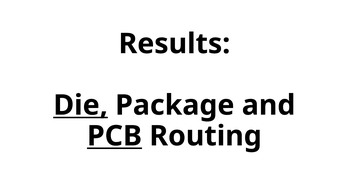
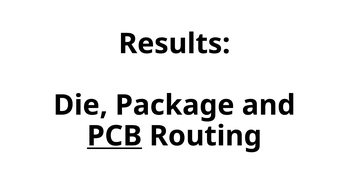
Die underline: present -> none
